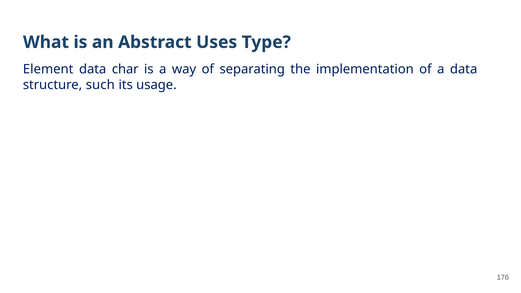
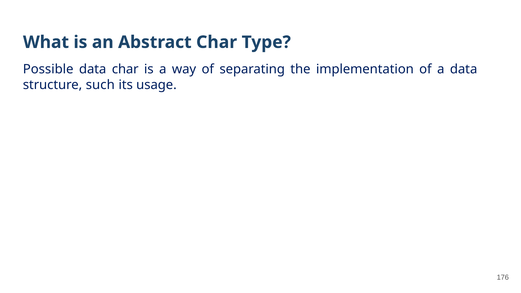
Abstract Uses: Uses -> Char
Element: Element -> Possible
